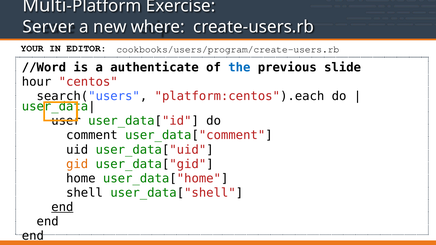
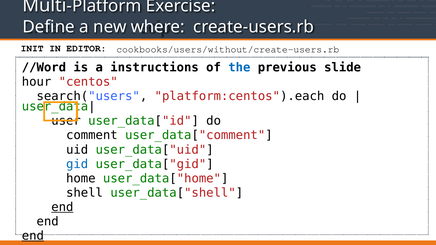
Server: Server -> Define
YOUR: YOUR -> INIT
cookbooks/users/program/create-users.rb: cookbooks/users/program/create-users.rb -> cookbooks/users/without/create-users.rb
authenticate: authenticate -> instructions
gid colour: orange -> blue
end at (33, 236) underline: none -> present
